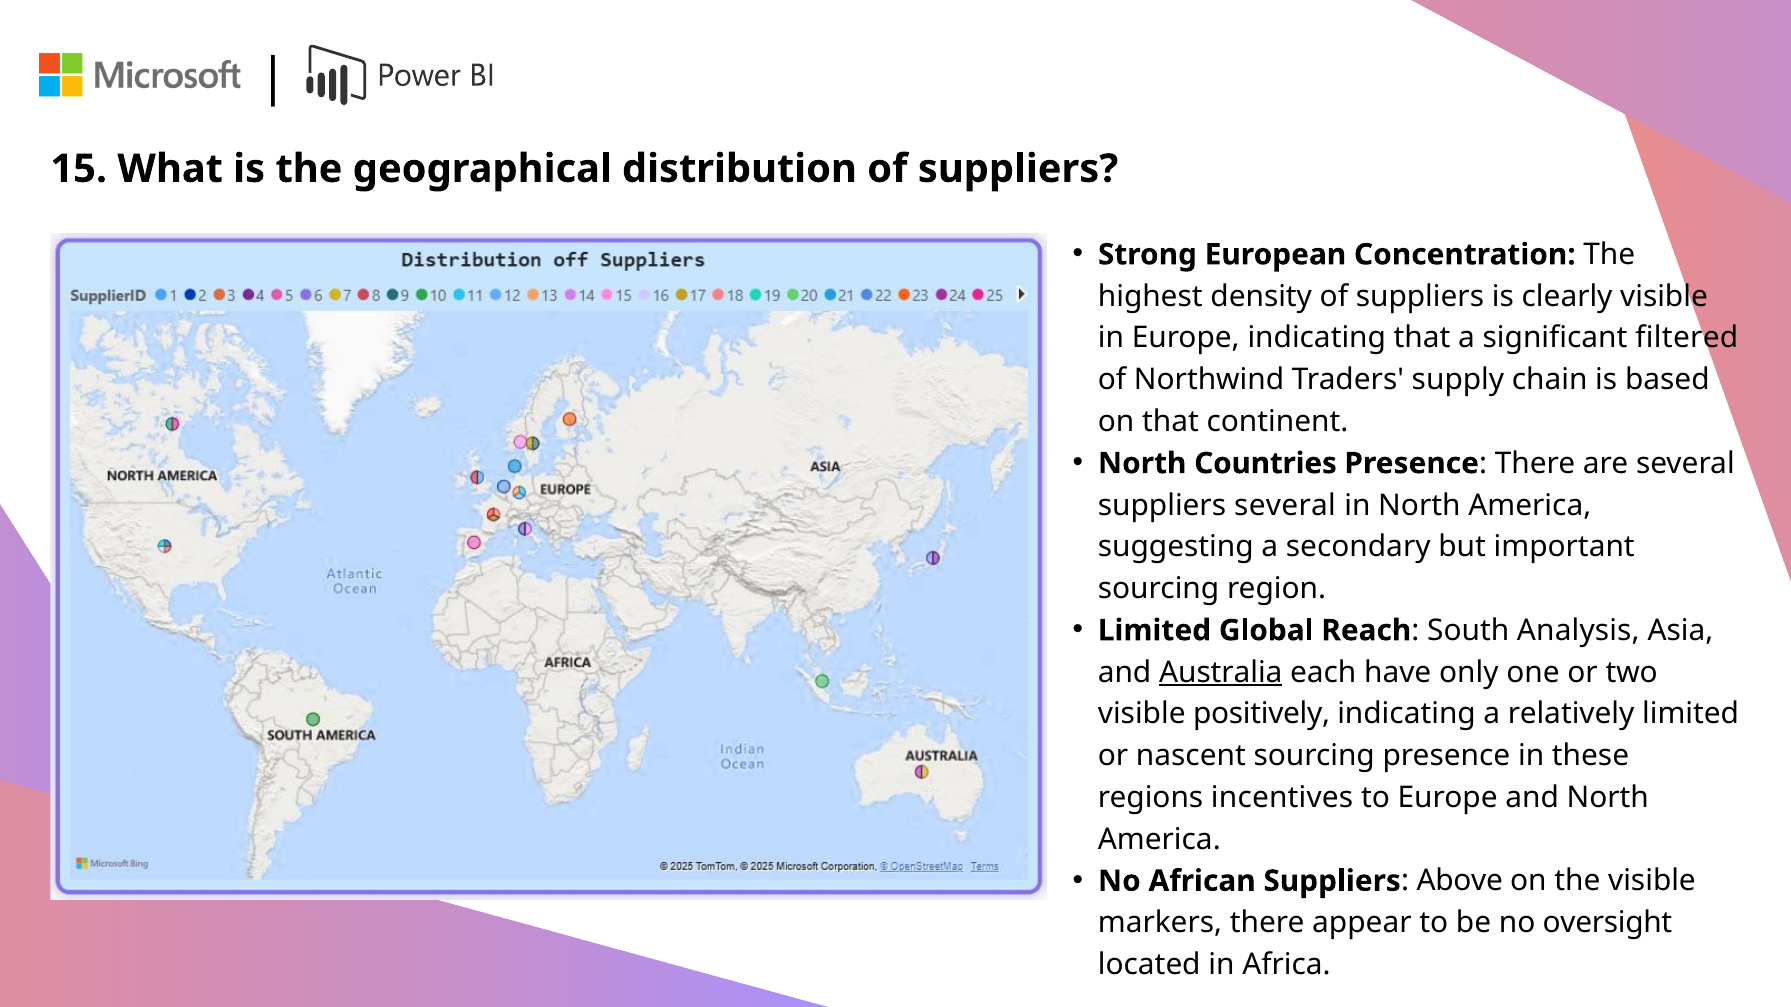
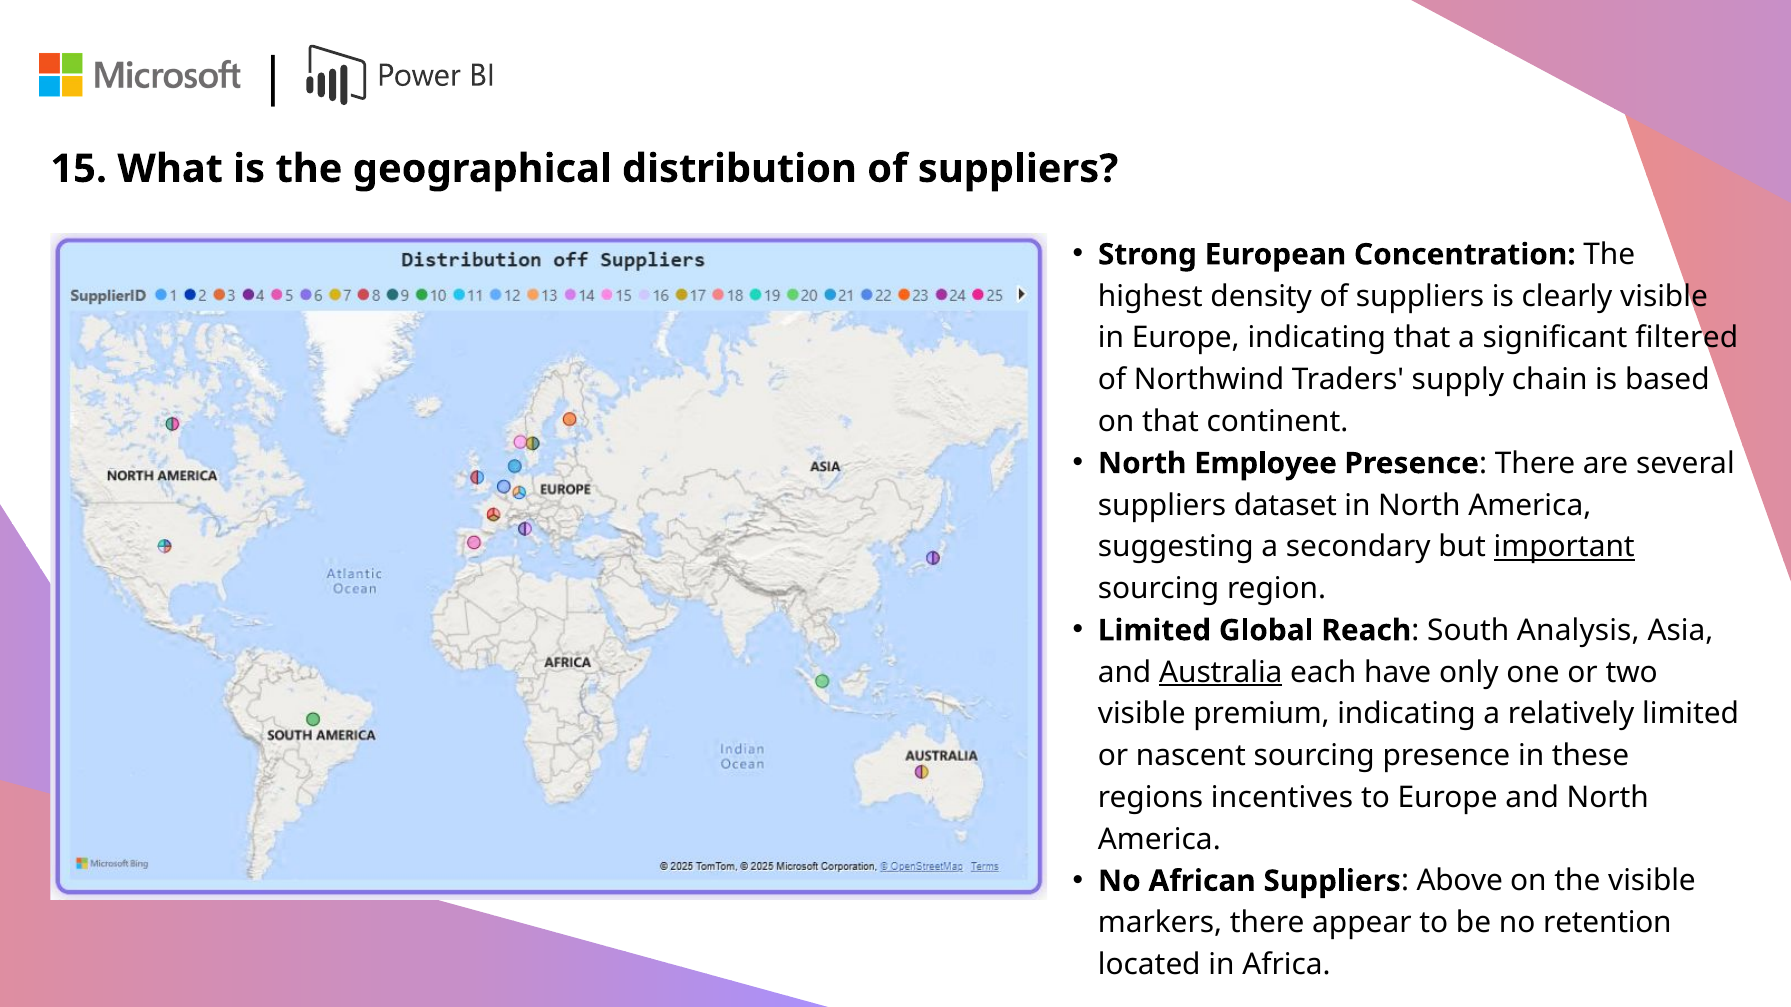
Countries: Countries -> Employee
suppliers several: several -> dataset
important underline: none -> present
positively: positively -> premium
oversight: oversight -> retention
